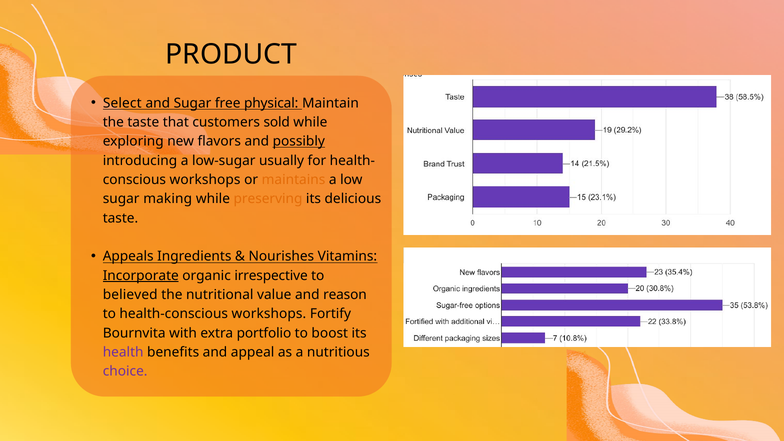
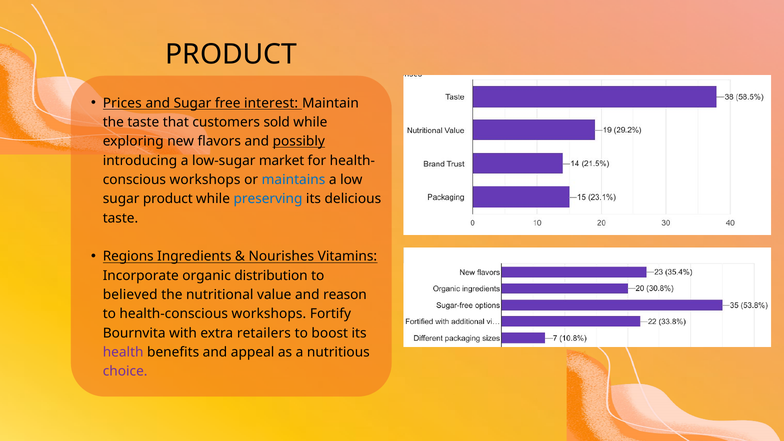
Select: Select -> Prices
physical: physical -> interest
usually: usually -> market
maintains colour: orange -> blue
sugar making: making -> product
preserving colour: orange -> blue
Appeals: Appeals -> Regions
Incorporate underline: present -> none
irrespective: irrespective -> distribution
portfolio: portfolio -> retailers
